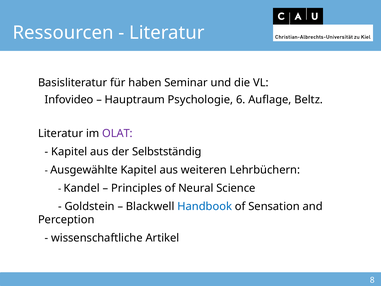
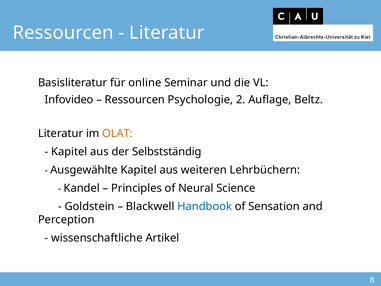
haben: haben -> online
Hauptraum at (135, 100): Hauptraum -> Ressourcen
6: 6 -> 2
OLAT colour: purple -> orange
